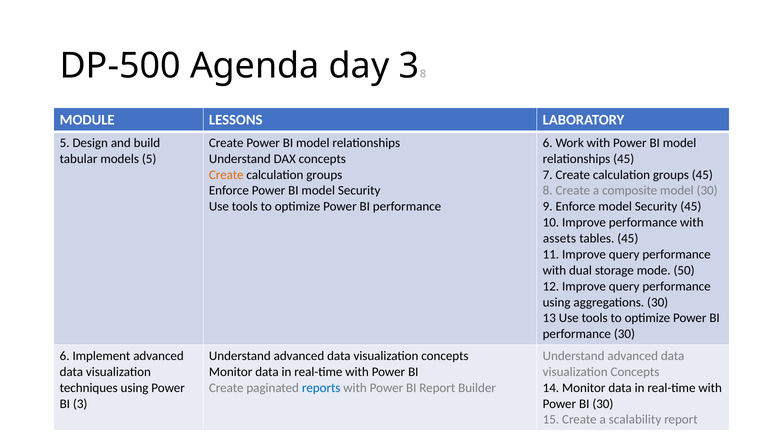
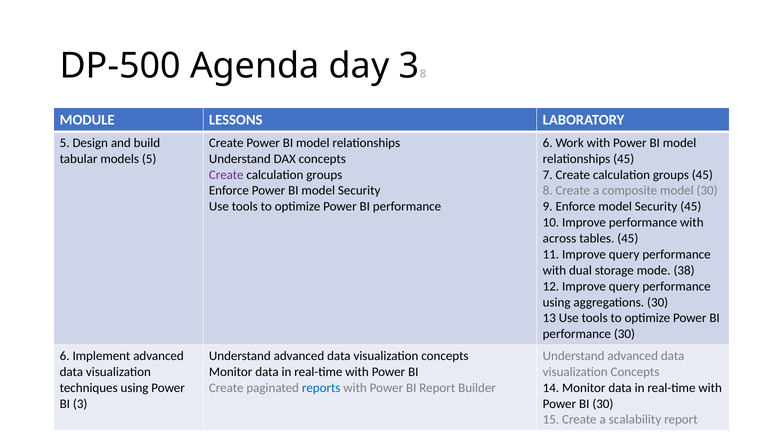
Create at (226, 175) colour: orange -> purple
assets: assets -> across
50: 50 -> 38
